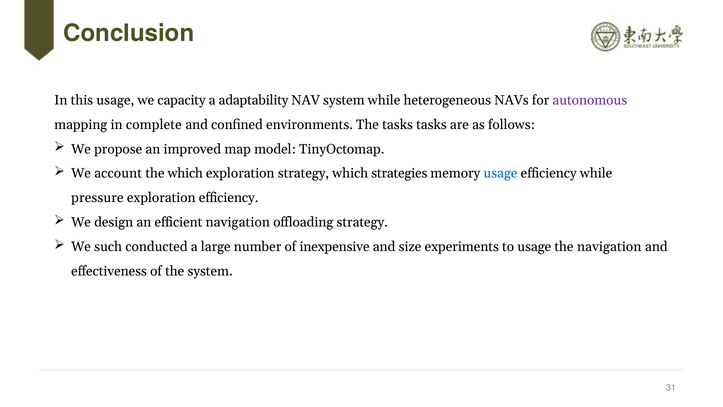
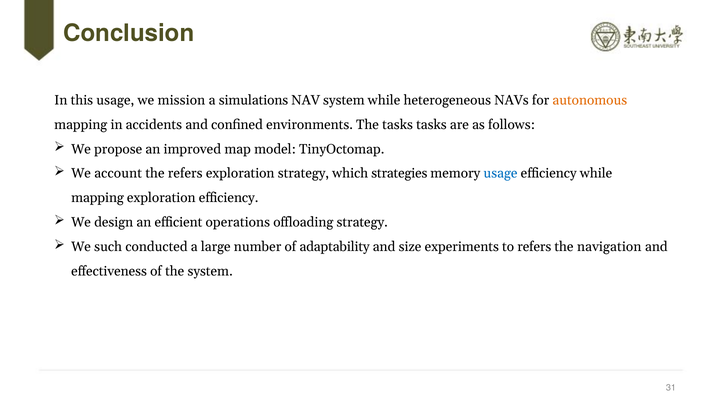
capacity: capacity -> mission
adaptability: adaptability -> simulations
autonomous colour: purple -> orange
complete: complete -> accidents
the which: which -> refers
pressure at (97, 198): pressure -> mapping
efficient navigation: navigation -> operations
inexpensive: inexpensive -> adaptability
to usage: usage -> refers
